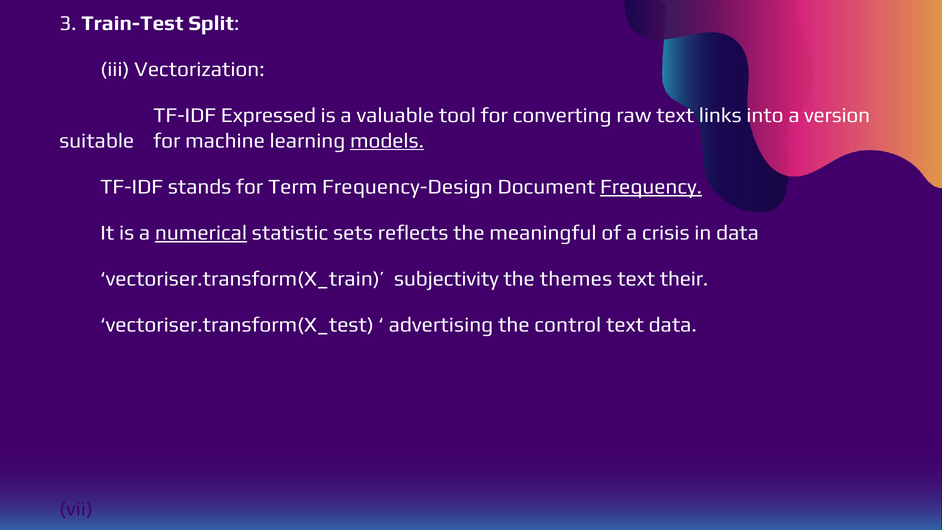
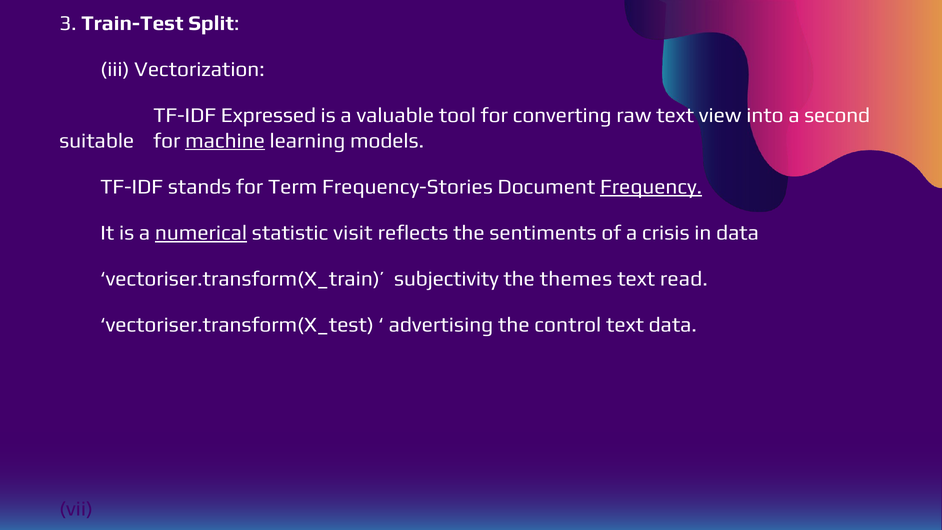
links: links -> view
version: version -> second
machine underline: none -> present
models underline: present -> none
Frequency-Design: Frequency-Design -> Frequency-Stories
sets: sets -> visit
meaningful: meaningful -> sentiments
their: their -> read
